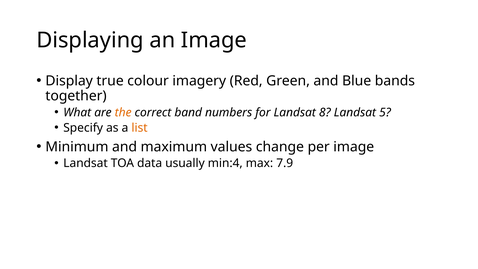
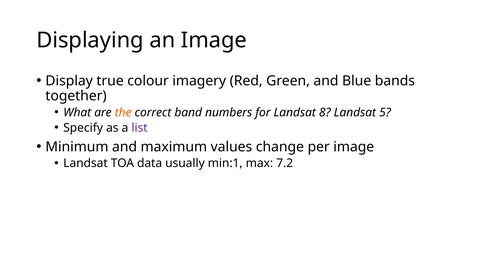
list colour: orange -> purple
min:4: min:4 -> min:1
7.9: 7.9 -> 7.2
